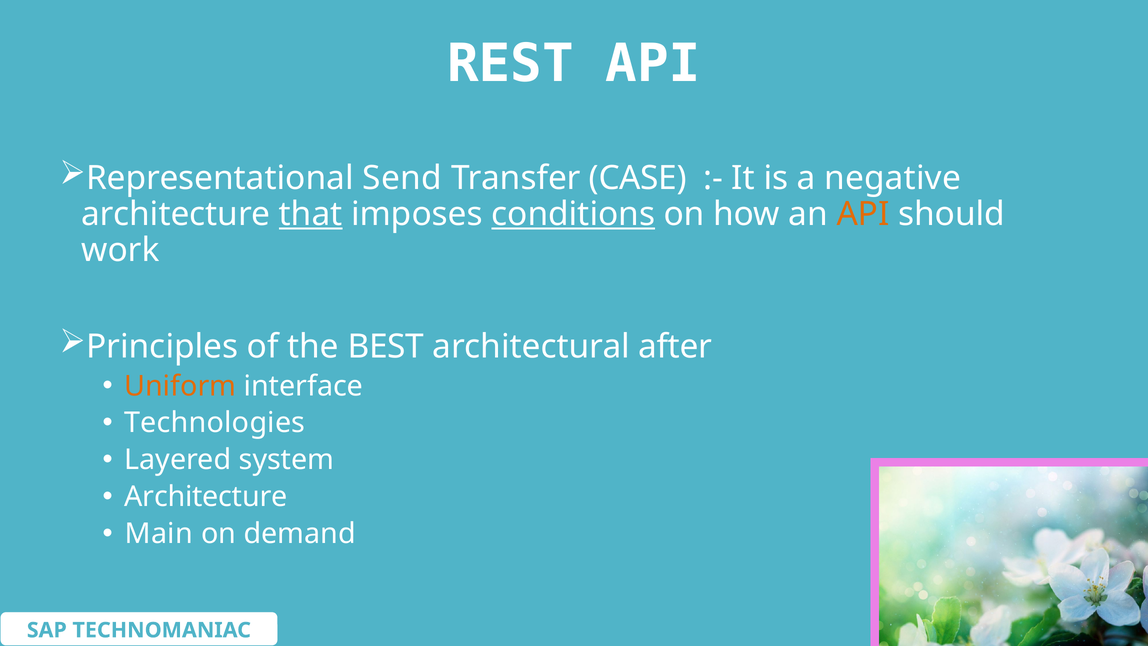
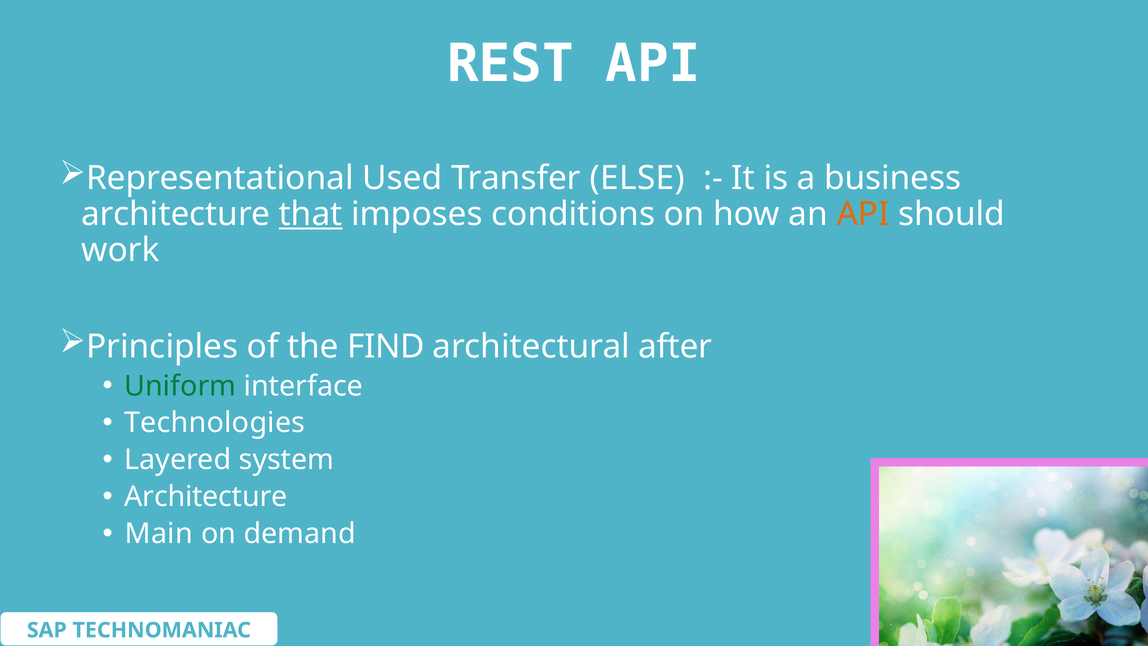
Send: Send -> Used
CASE: CASE -> ELSE
negative: negative -> business
conditions underline: present -> none
BEST: BEST -> FIND
Uniform colour: orange -> green
